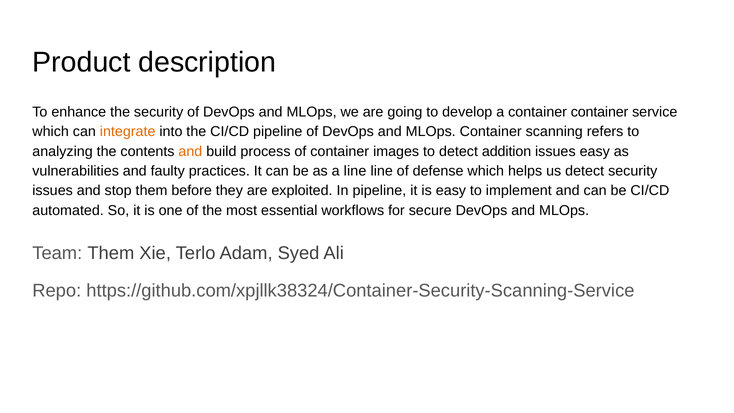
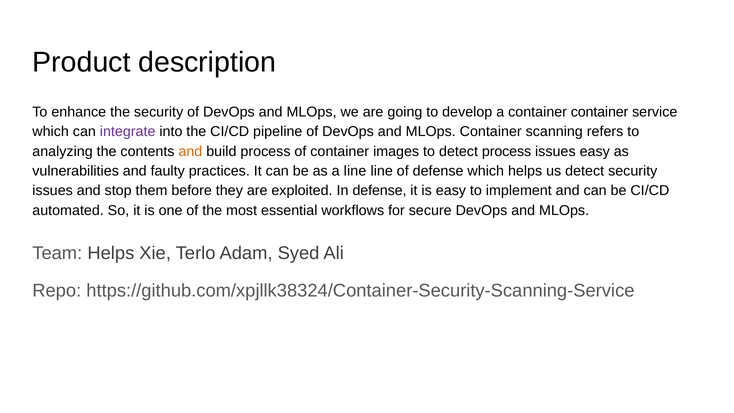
integrate colour: orange -> purple
detect addition: addition -> process
In pipeline: pipeline -> defense
Team Them: Them -> Helps
